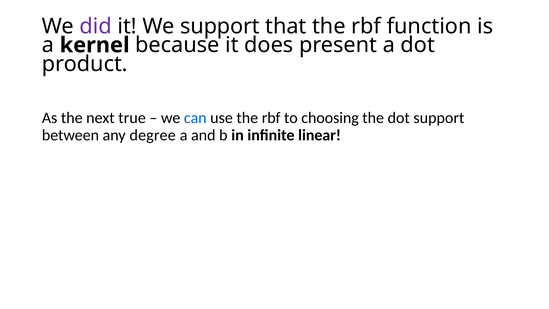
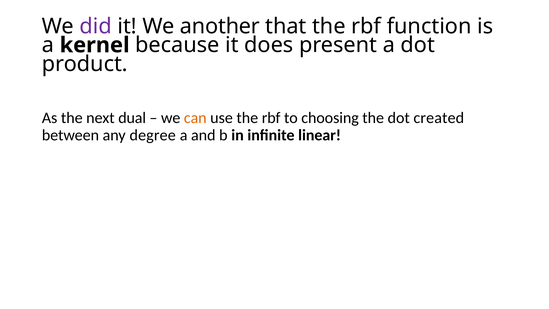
We support: support -> another
true: true -> dual
can colour: blue -> orange
dot support: support -> created
